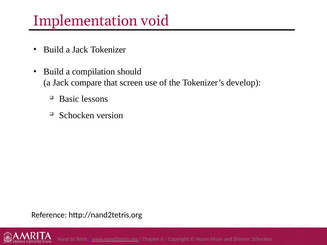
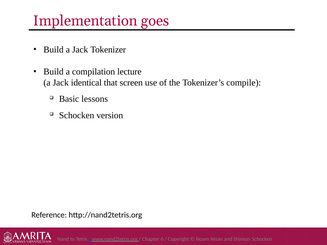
void: void -> goes
should: should -> lecture
compare: compare -> identical
develop: develop -> compile
